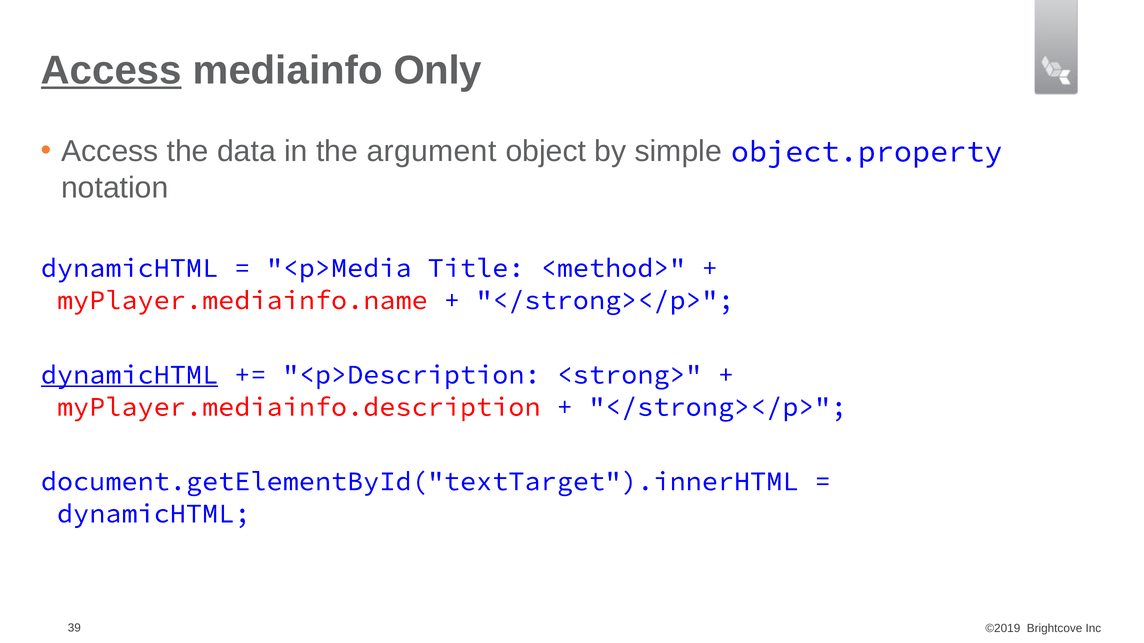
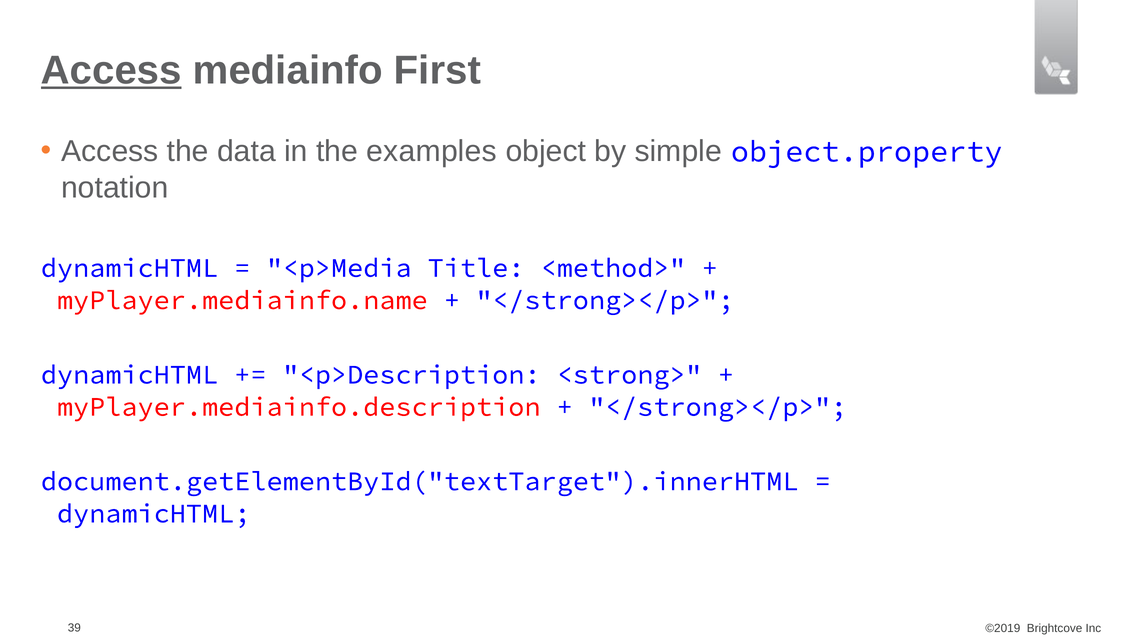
Only: Only -> First
argument: argument -> examples
dynamicHTML at (130, 375) underline: present -> none
